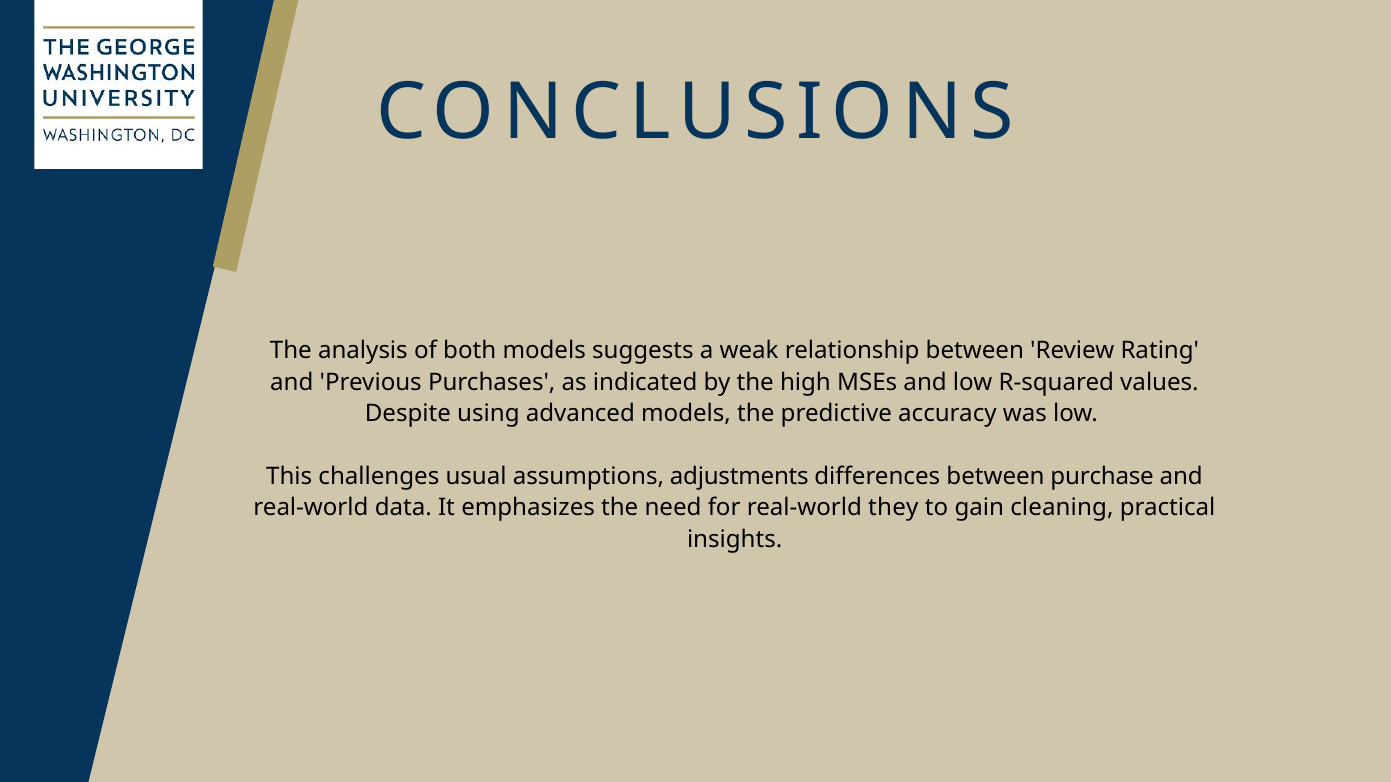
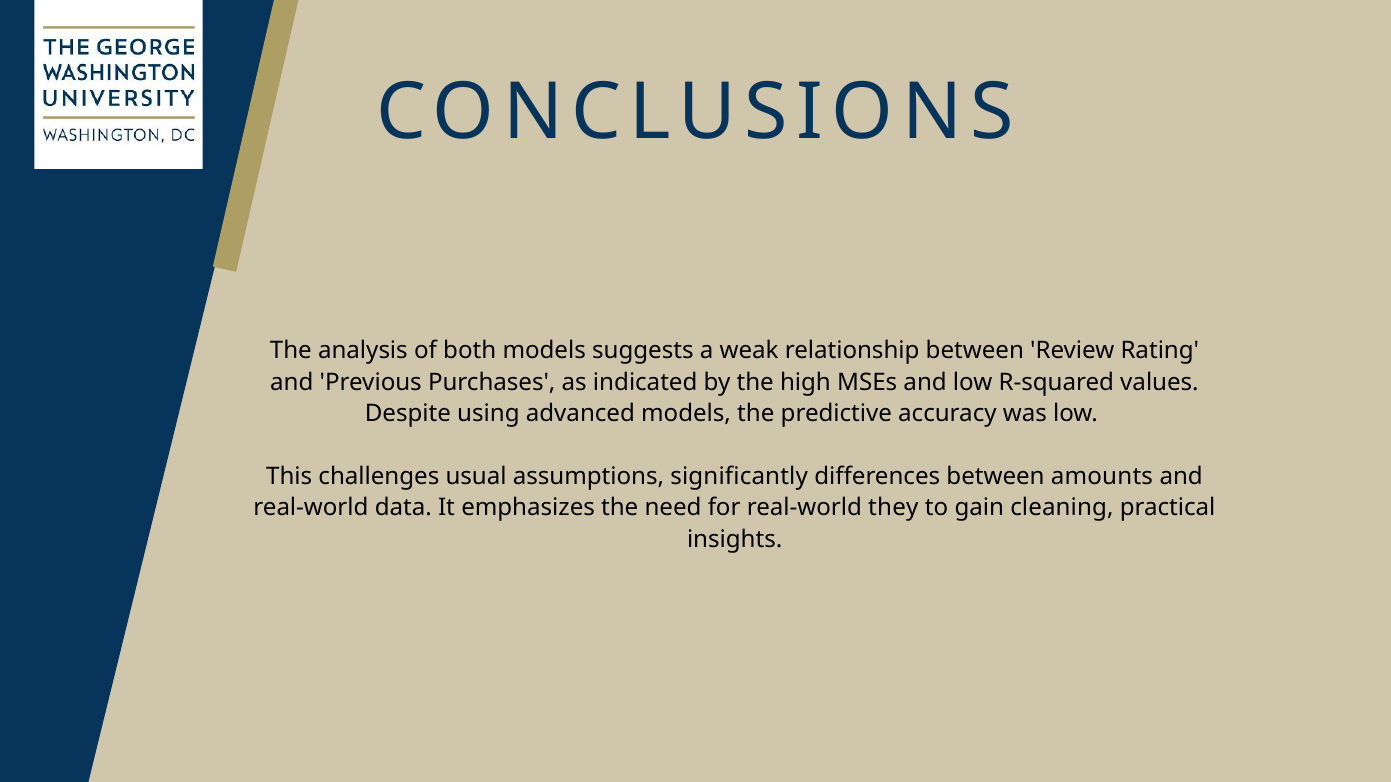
adjustments: adjustments -> significantly
purchase: purchase -> amounts
